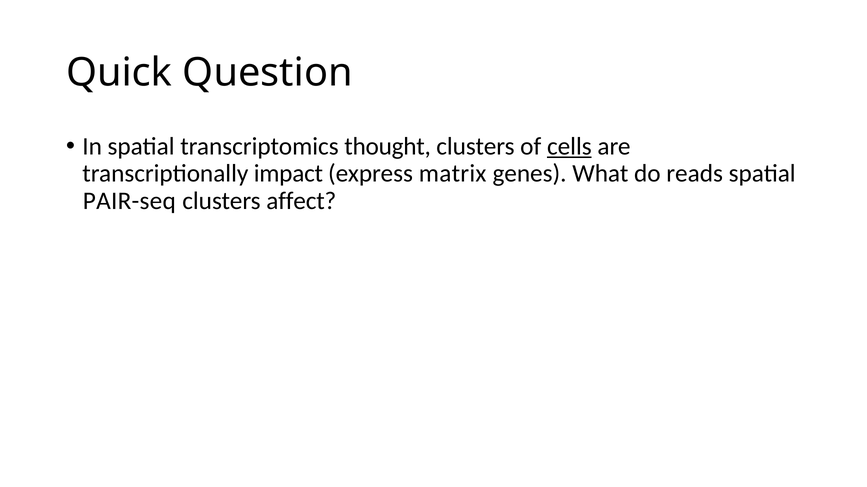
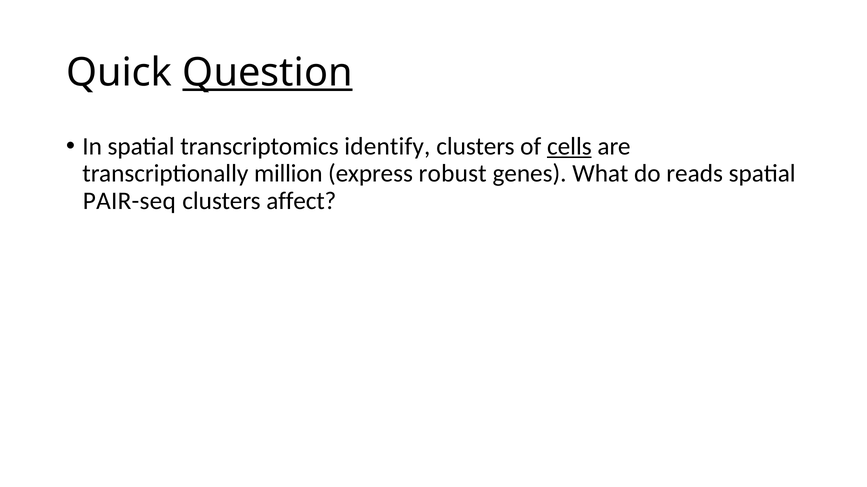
Question underline: none -> present
thought: thought -> identify
impact: impact -> million
matrix: matrix -> robust
